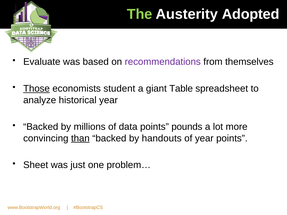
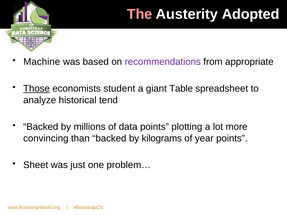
The colour: light green -> pink
Evaluate: Evaluate -> Machine
themselves: themselves -> appropriate
historical year: year -> tend
pounds: pounds -> plotting
than underline: present -> none
handouts: handouts -> kilograms
